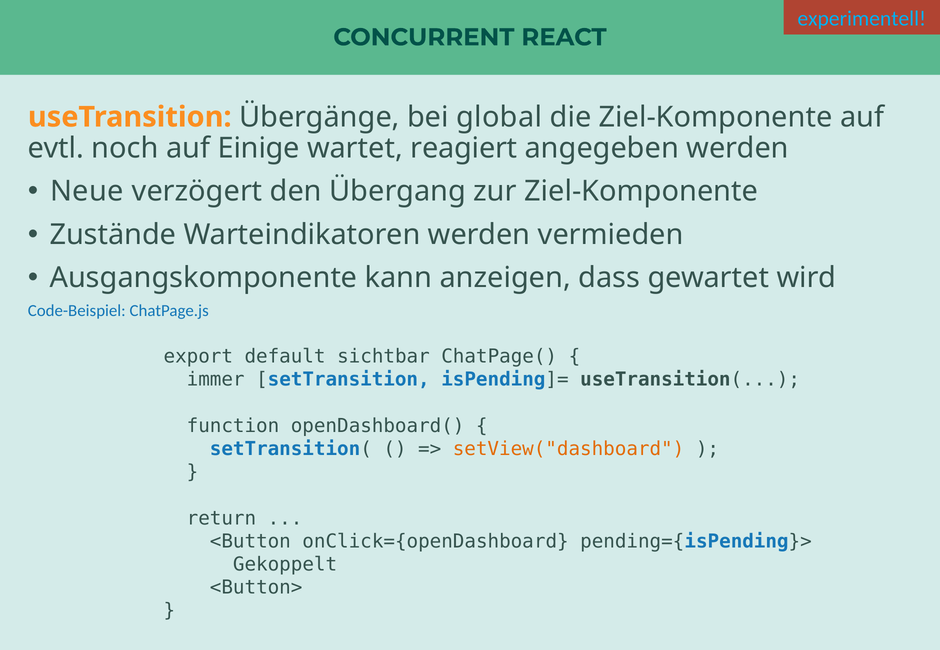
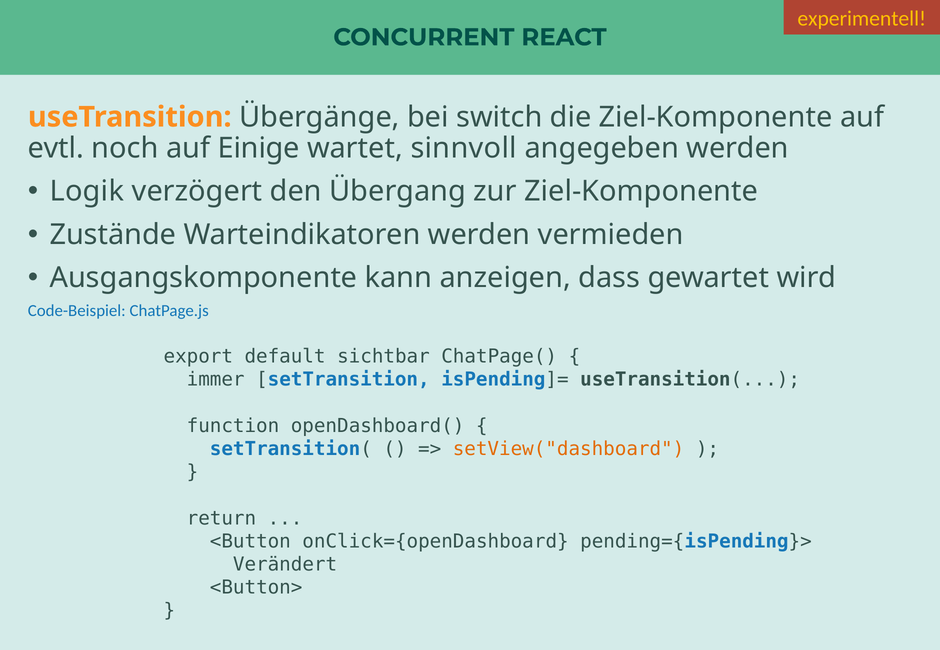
experimentell colour: light blue -> yellow
global: global -> switch
reagiert: reagiert -> sinnvoll
Neue: Neue -> Logik
Gekoppelt: Gekoppelt -> Verändert
